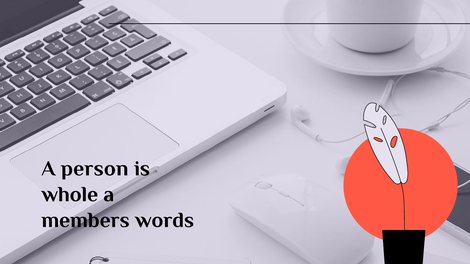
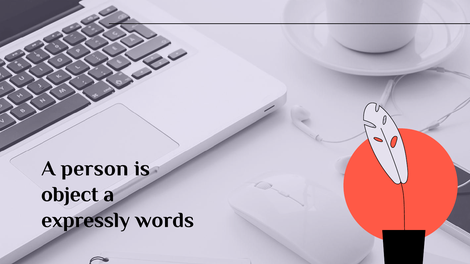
whole: whole -> object
members: members -> expressly
